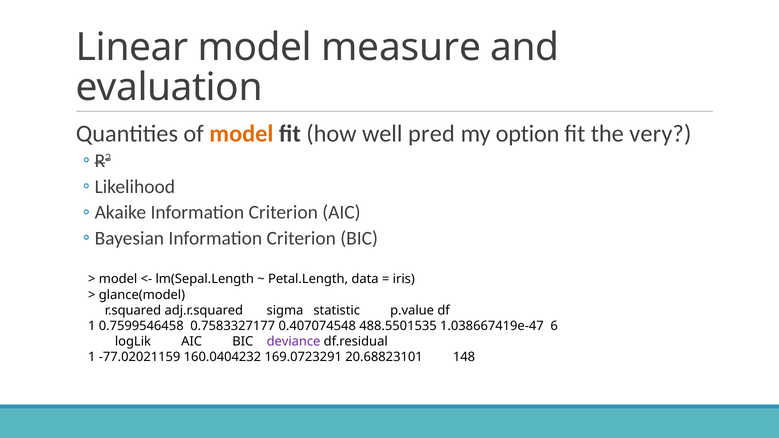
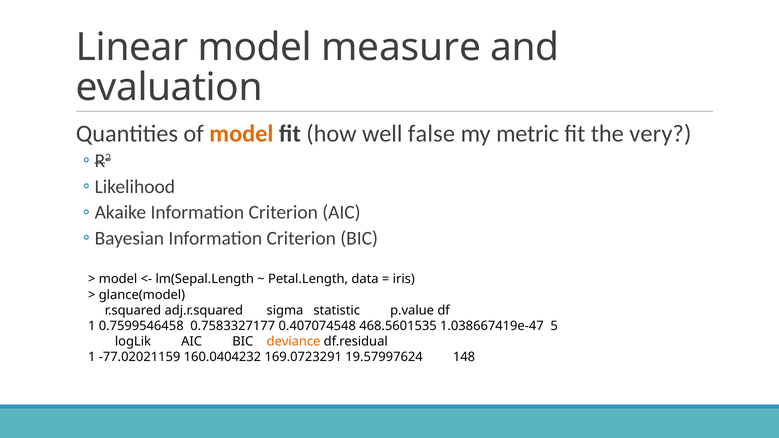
pred: pred -> false
option: option -> metric
488.5501535: 488.5501535 -> 468.5601535
6: 6 -> 5
deviance colour: purple -> orange
20.68823101: 20.68823101 -> 19.57997624
